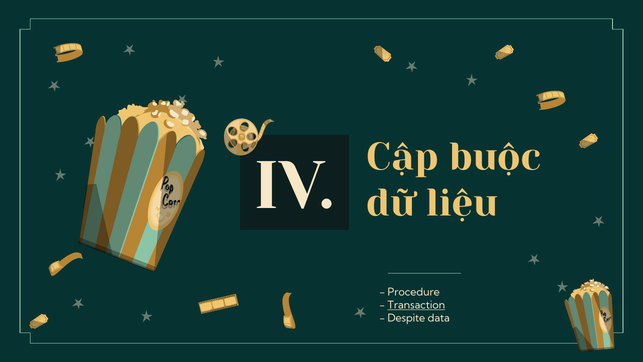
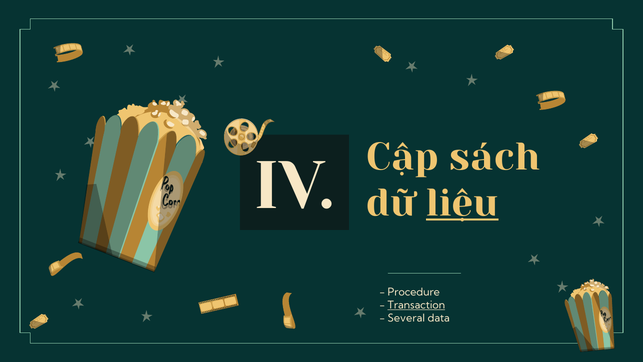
buộc: buộc -> sách
liệu underline: none -> present
Despite: Despite -> Several
